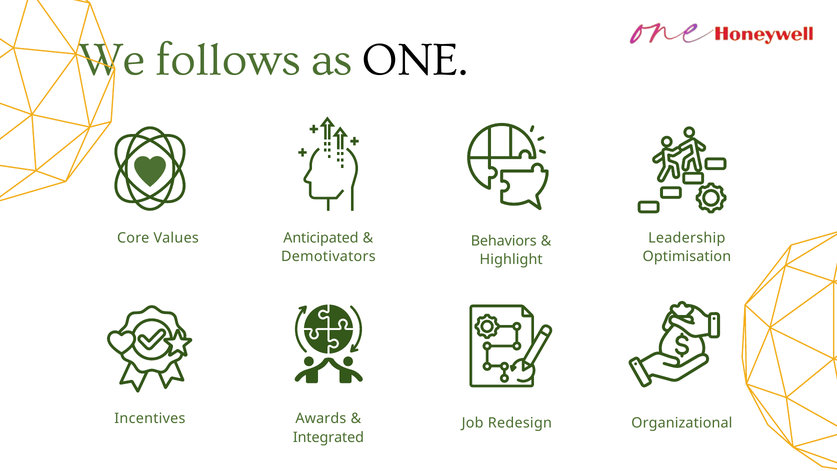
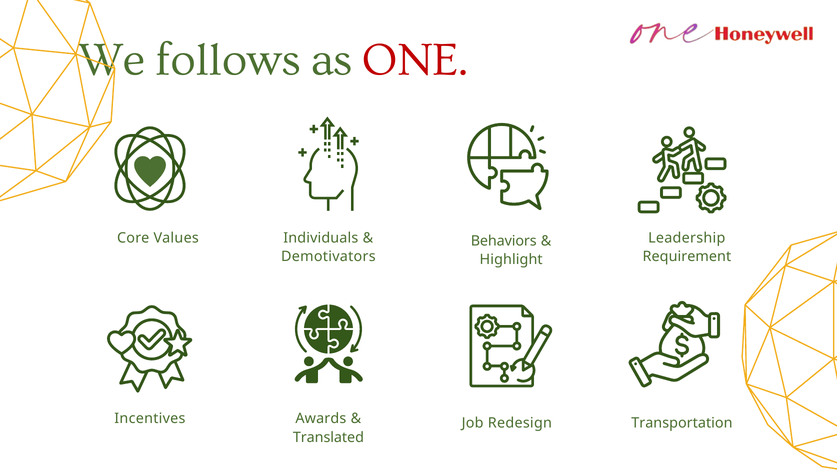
ONE colour: black -> red
Anticipated: Anticipated -> Individuals
Optimisation: Optimisation -> Requirement
Organizational: Organizational -> Transportation
Integrated: Integrated -> Translated
